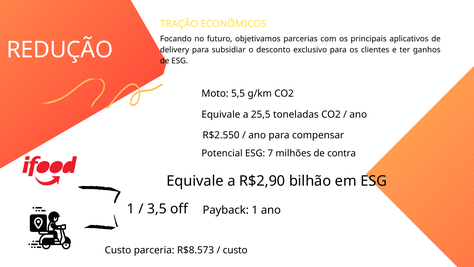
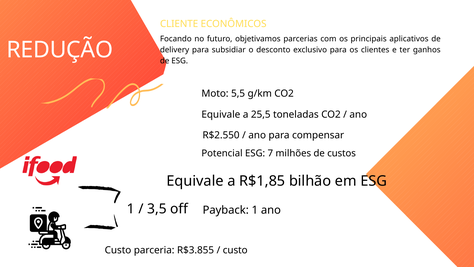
TRAÇÃO: TRAÇÃO -> CLIENTE
contra: contra -> custos
R$2,90: R$2,90 -> R$1,85
R$8.573: R$8.573 -> R$3.855
